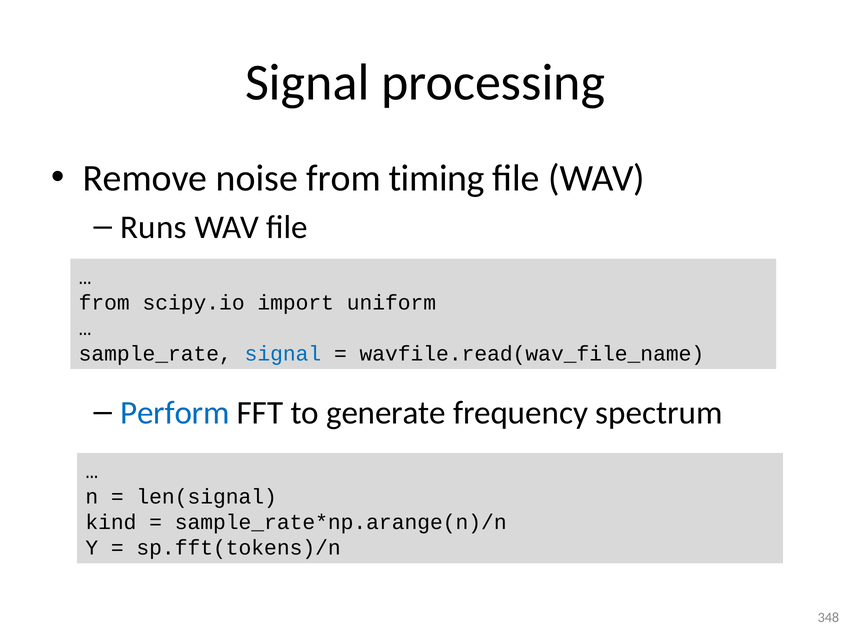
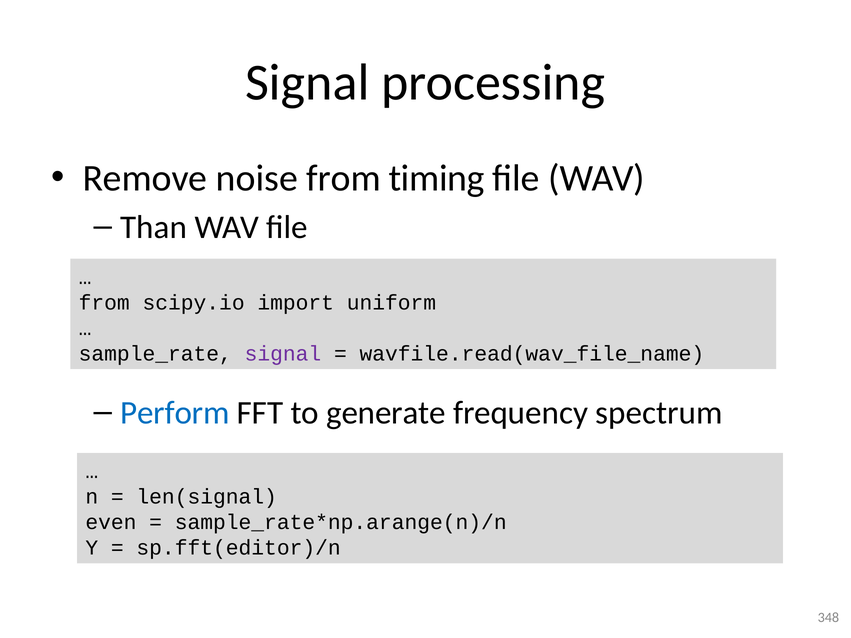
Runs: Runs -> Than
signal at (283, 354) colour: blue -> purple
kind: kind -> even
sp.fft(tokens)/n: sp.fft(tokens)/n -> sp.fft(editor)/n
